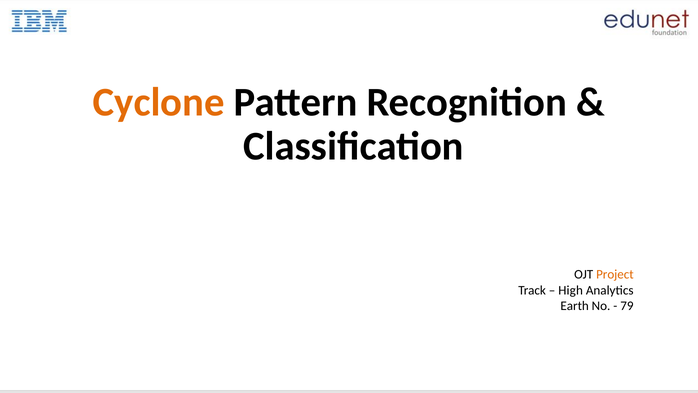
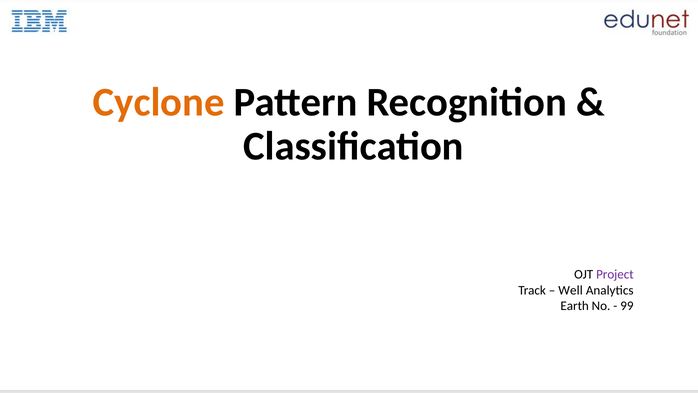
Project colour: orange -> purple
High: High -> Well
79: 79 -> 99
